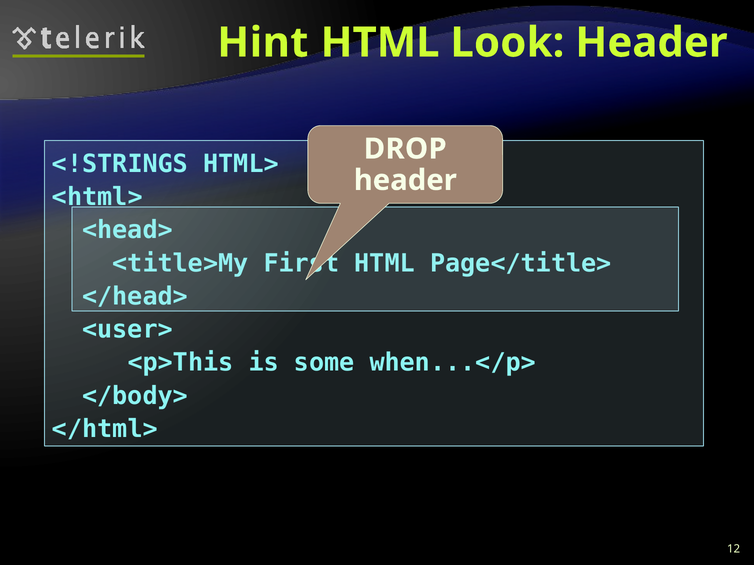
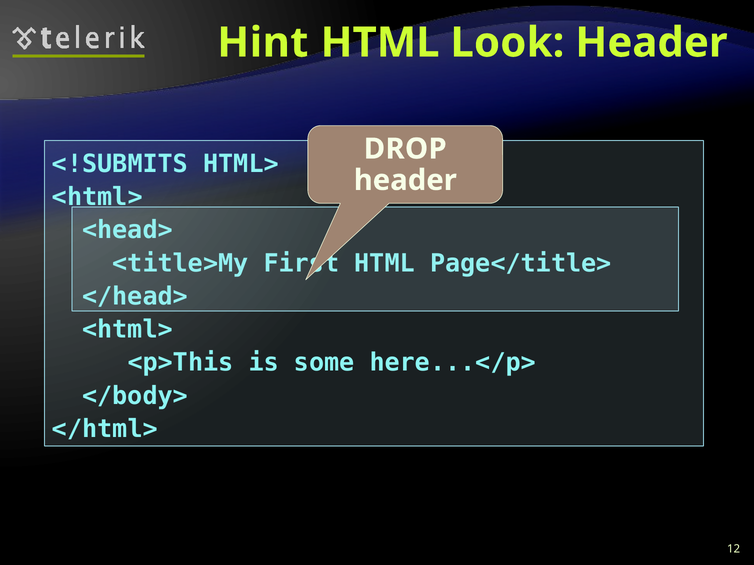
<!STRINGS: <!STRINGS -> <!SUBMITS
<user> at (127, 330): <user> -> <html>
when...</p>: when...</p> -> here...</p>
